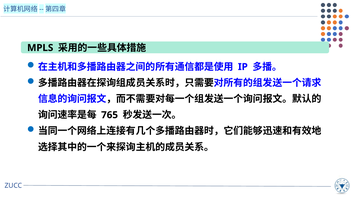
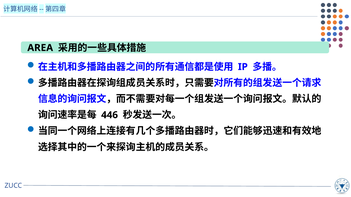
MPLS: MPLS -> AREA
765: 765 -> 446
